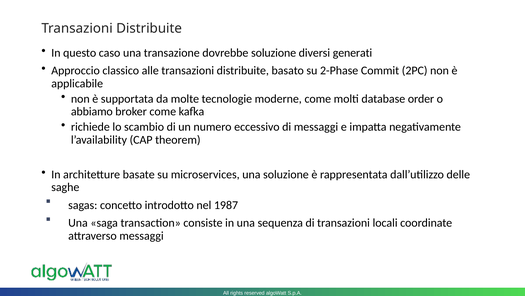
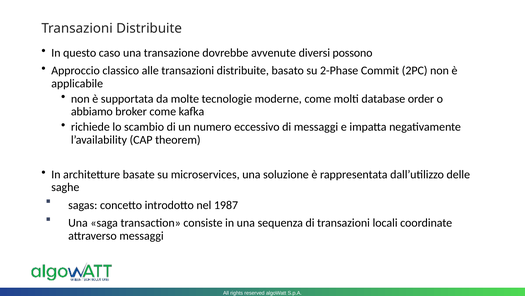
dovrebbe soluzione: soluzione -> avvenute
generati: generati -> possono
